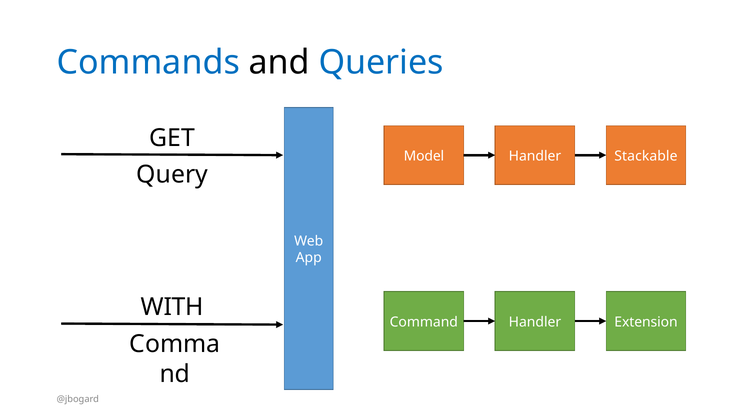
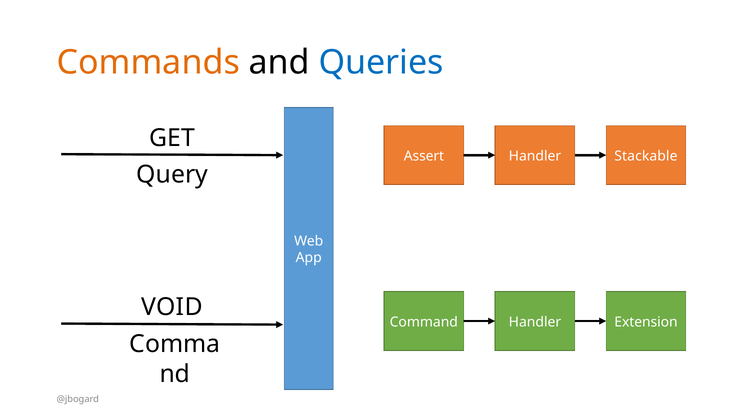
Commands colour: blue -> orange
Model: Model -> Assert
WITH: WITH -> VOID
